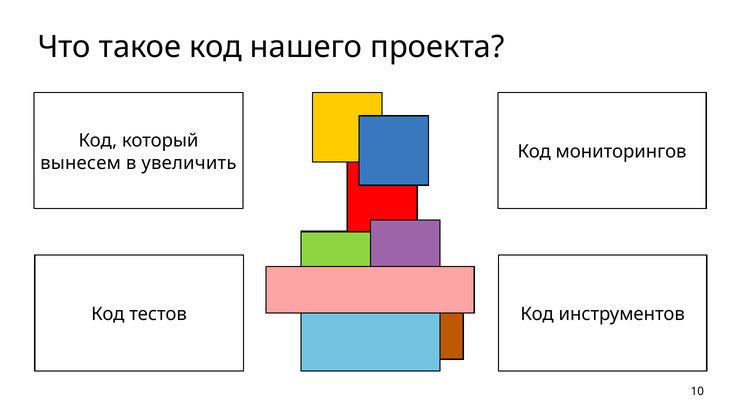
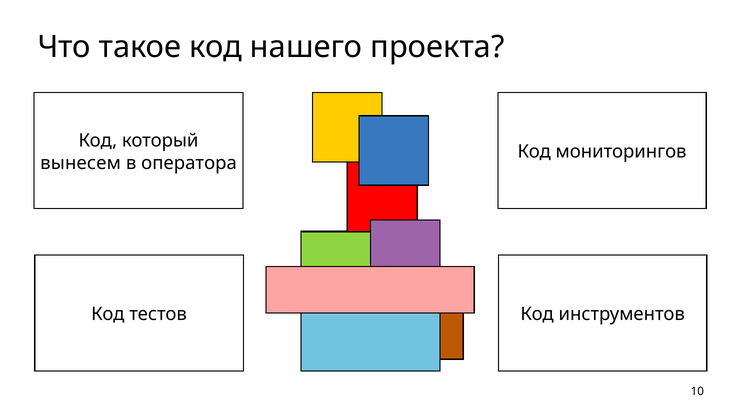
увеличить: увеличить -> оператора
